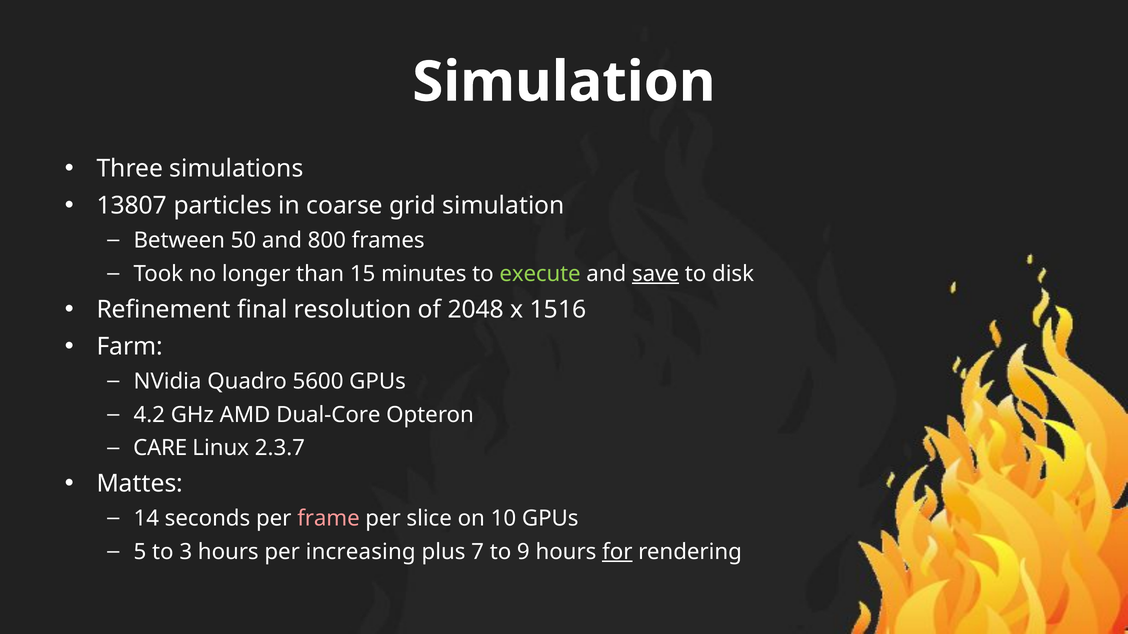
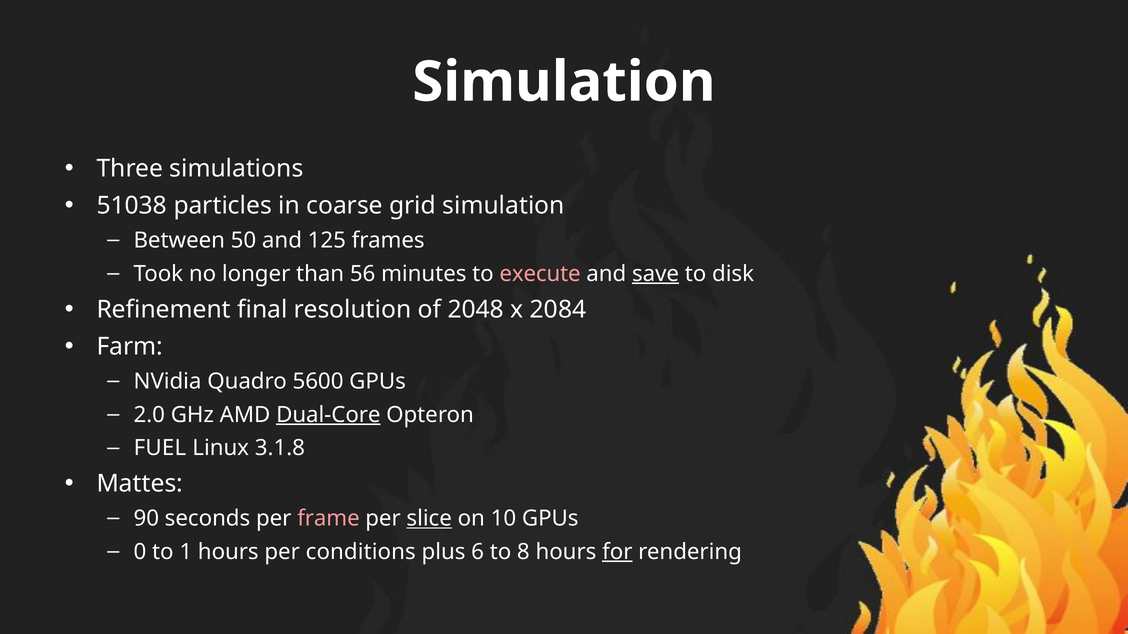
13807: 13807 -> 51038
800: 800 -> 125
15: 15 -> 56
execute colour: light green -> pink
1516: 1516 -> 2084
4.2: 4.2 -> 2.0
Dual-Core underline: none -> present
CARE: CARE -> FUEL
2.3.7: 2.3.7 -> 3.1.8
14: 14 -> 90
slice underline: none -> present
5: 5 -> 0
3: 3 -> 1
increasing: increasing -> conditions
7: 7 -> 6
9: 9 -> 8
